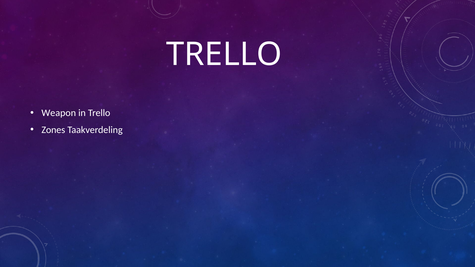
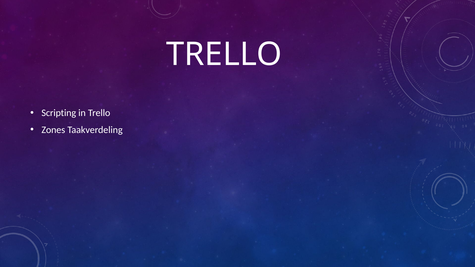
Weapon: Weapon -> Scripting
